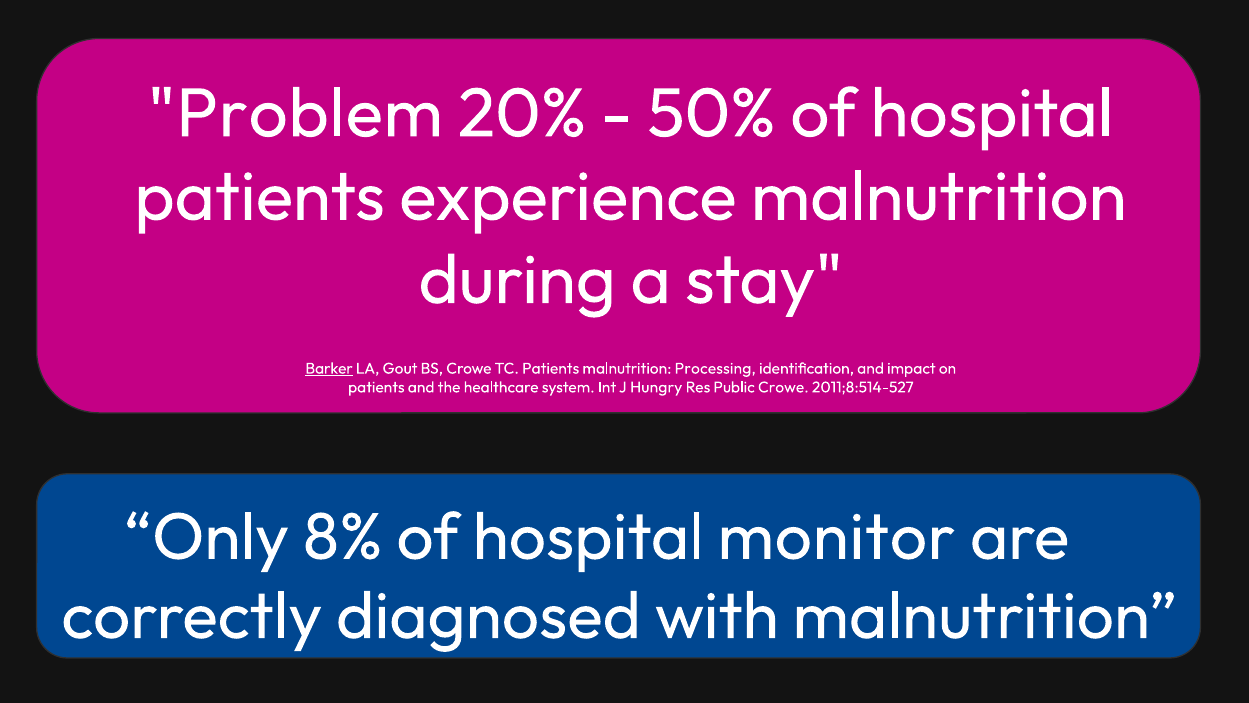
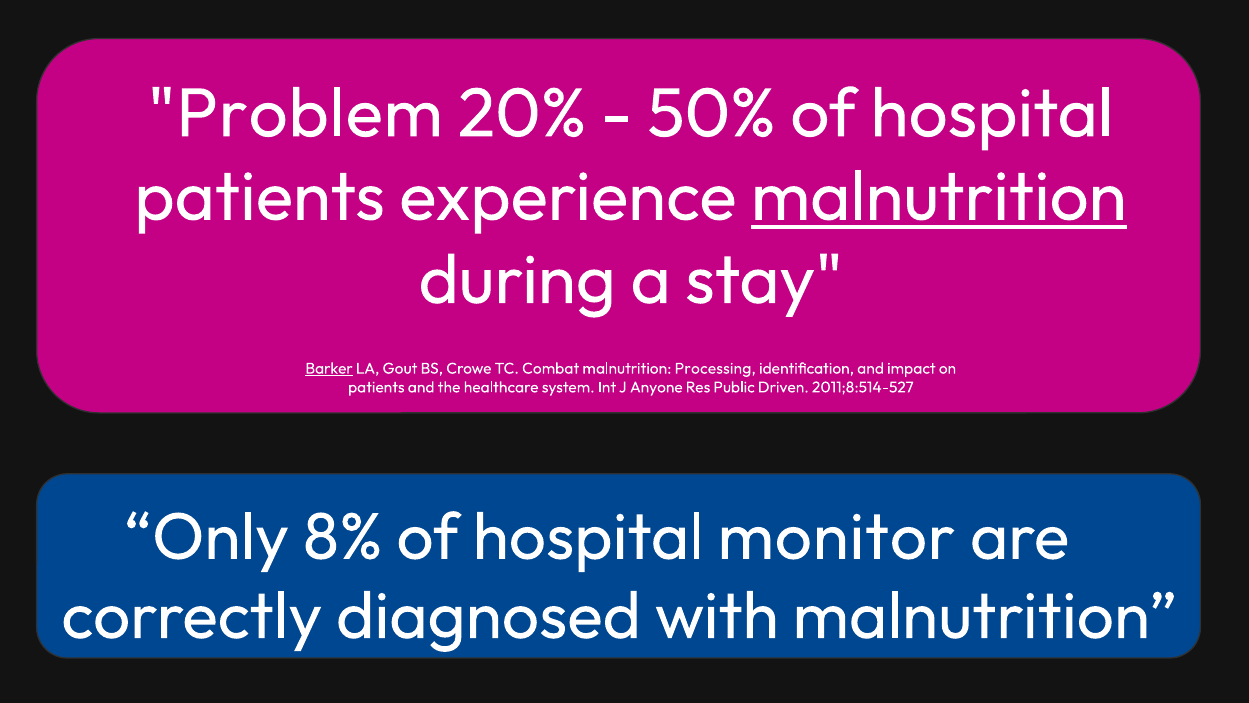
malnutrition at (939, 197) underline: none -> present
TC Patients: Patients -> Combat
Hungry: Hungry -> Anyone
Public Crowe: Crowe -> Driven
